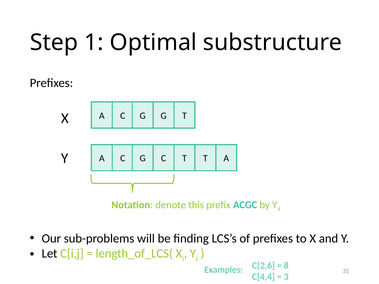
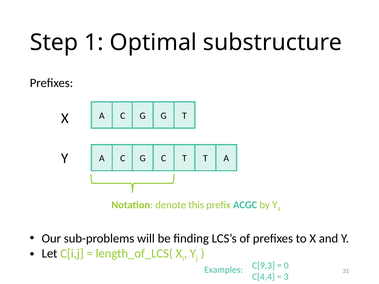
C[2,6: C[2,6 -> C[9,3
8: 8 -> 0
